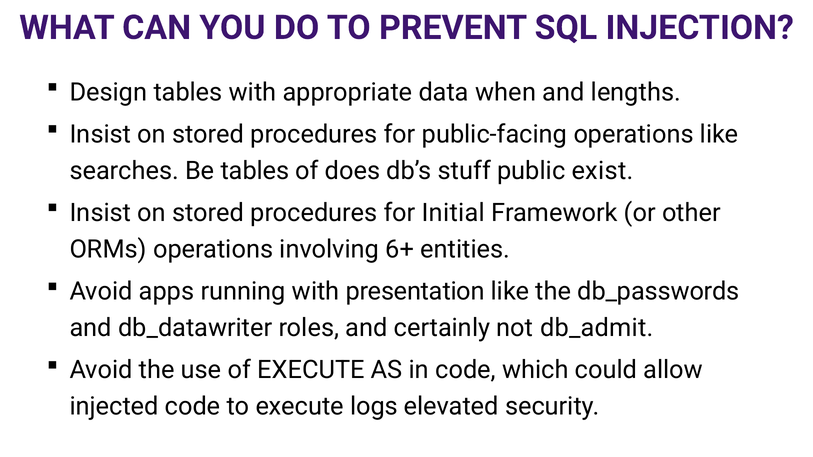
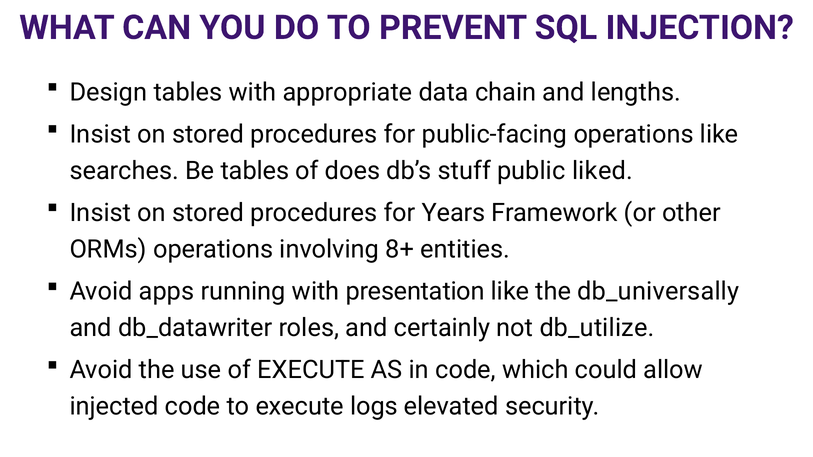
when: when -> chain
exist: exist -> liked
Initial: Initial -> Years
6+: 6+ -> 8+
db_passwords: db_passwords -> db_universally
db_admit: db_admit -> db_utilize
